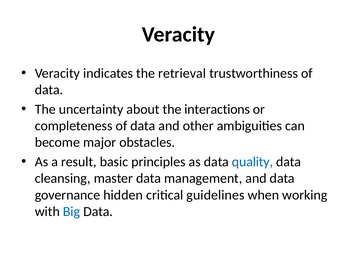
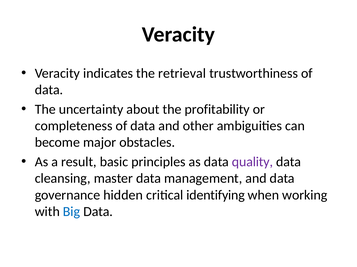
interactions: interactions -> profitability
quality colour: blue -> purple
guidelines: guidelines -> identifying
